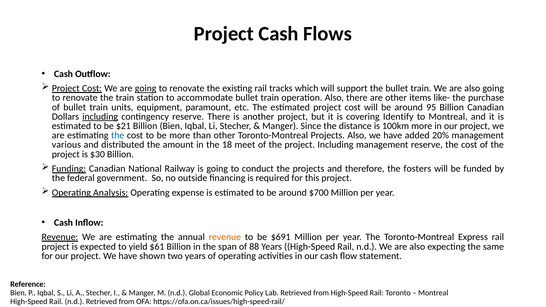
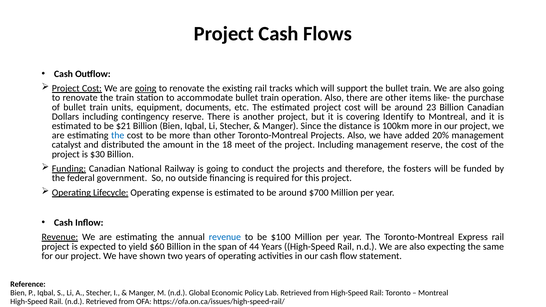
paramount: paramount -> documents
95: 95 -> 23
including at (100, 117) underline: present -> none
various: various -> catalyst
Analysis: Analysis -> Lifecycle
revenue at (225, 237) colour: orange -> blue
$691: $691 -> $100
$61: $61 -> $60
88: 88 -> 44
